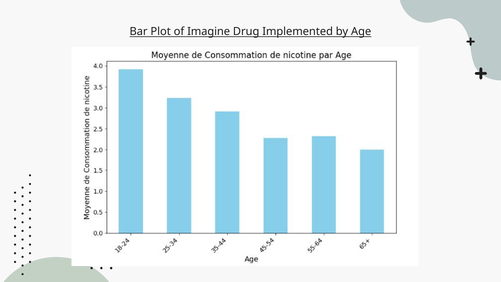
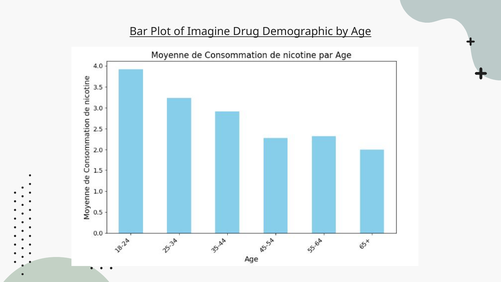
Implemented: Implemented -> Demographic
